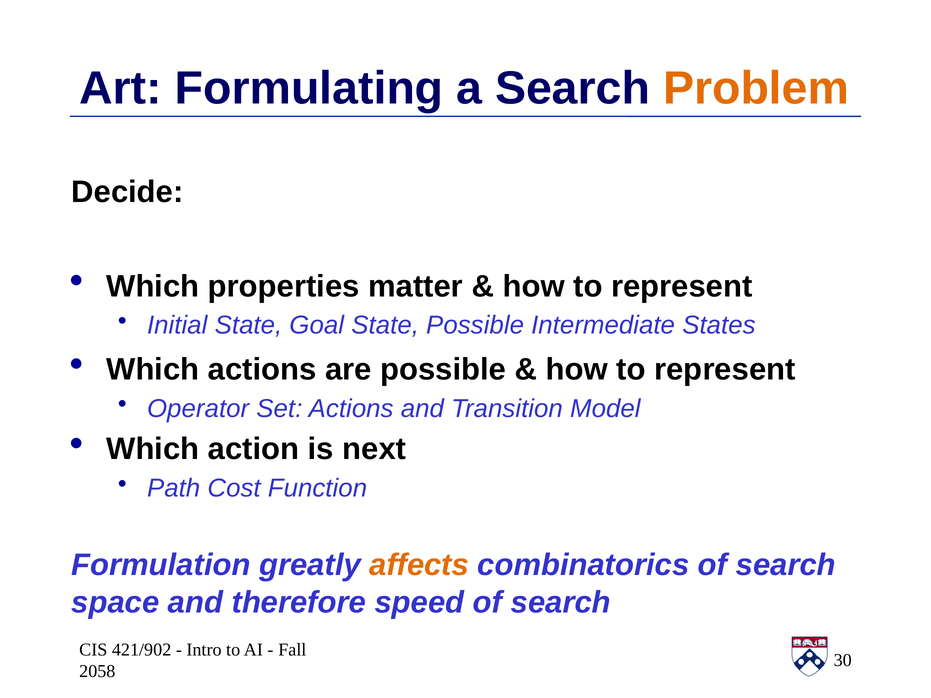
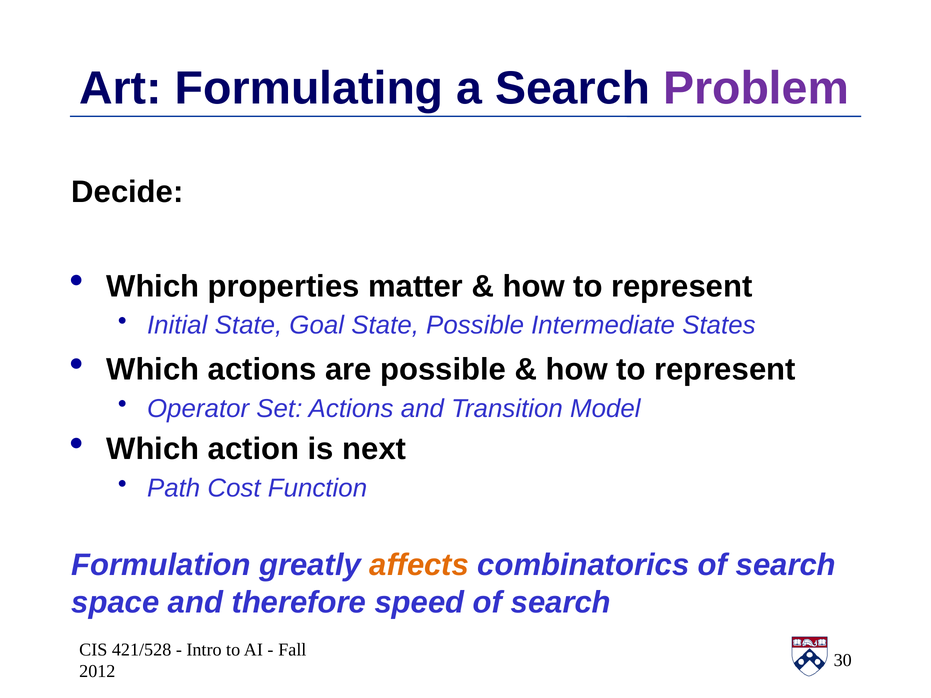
Problem colour: orange -> purple
421/902: 421/902 -> 421/528
2058: 2058 -> 2012
